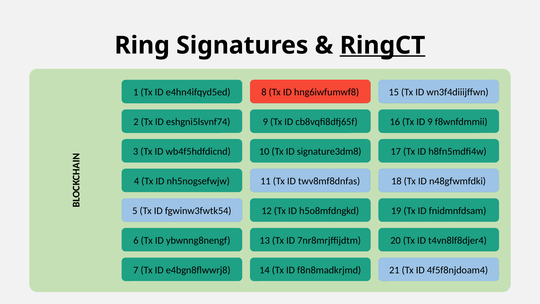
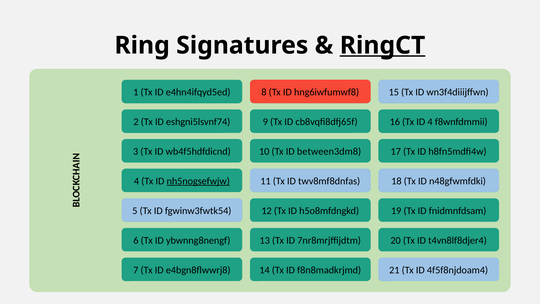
ID 9: 9 -> 4
signature3dm8: signature3dm8 -> between3dm8
nh5nogsefwjw underline: none -> present
